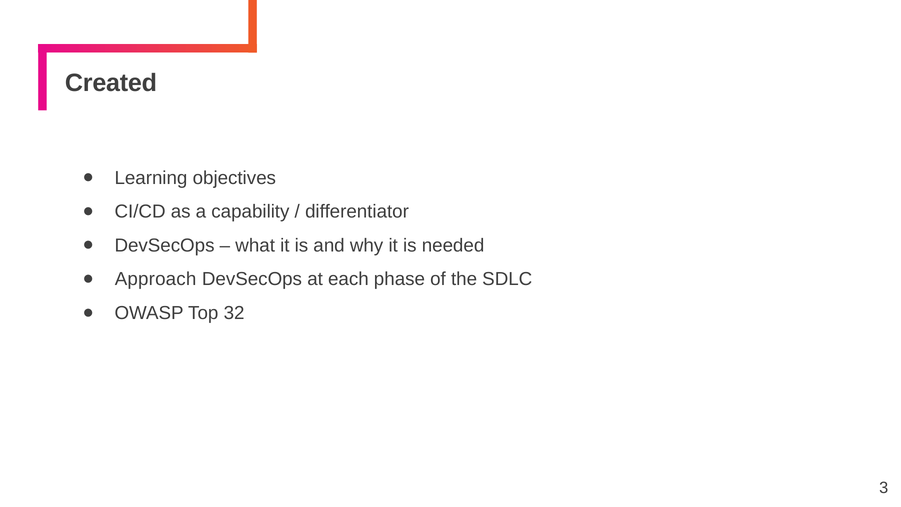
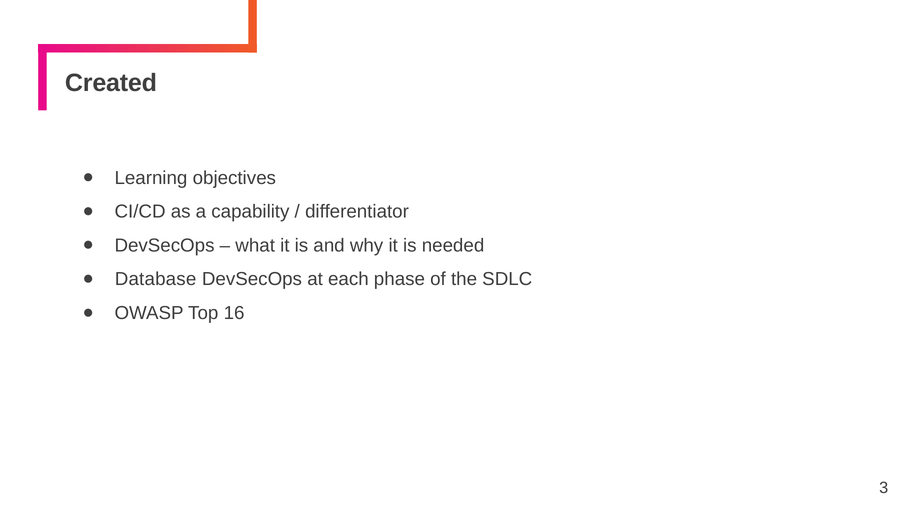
Approach: Approach -> Database
32: 32 -> 16
